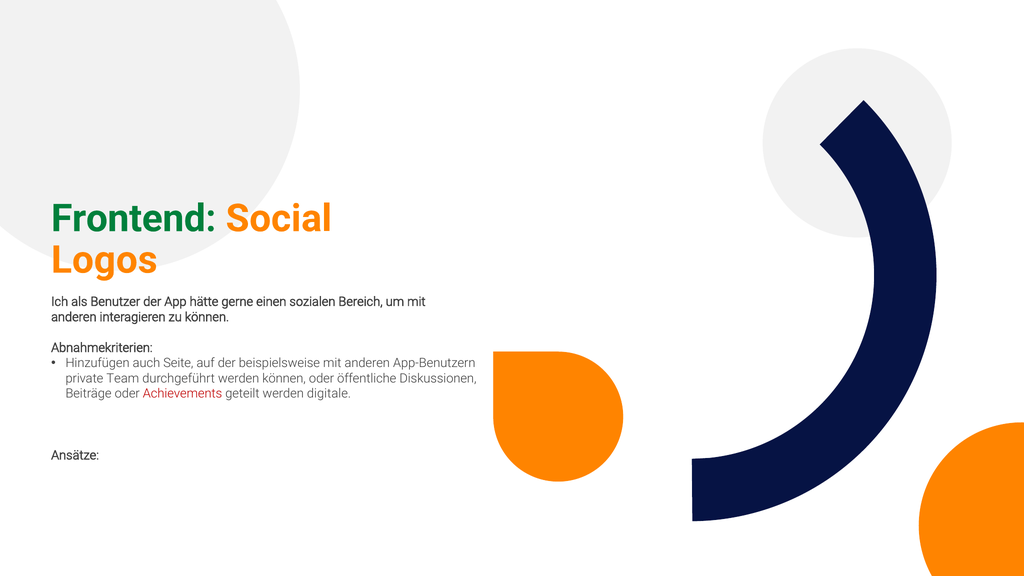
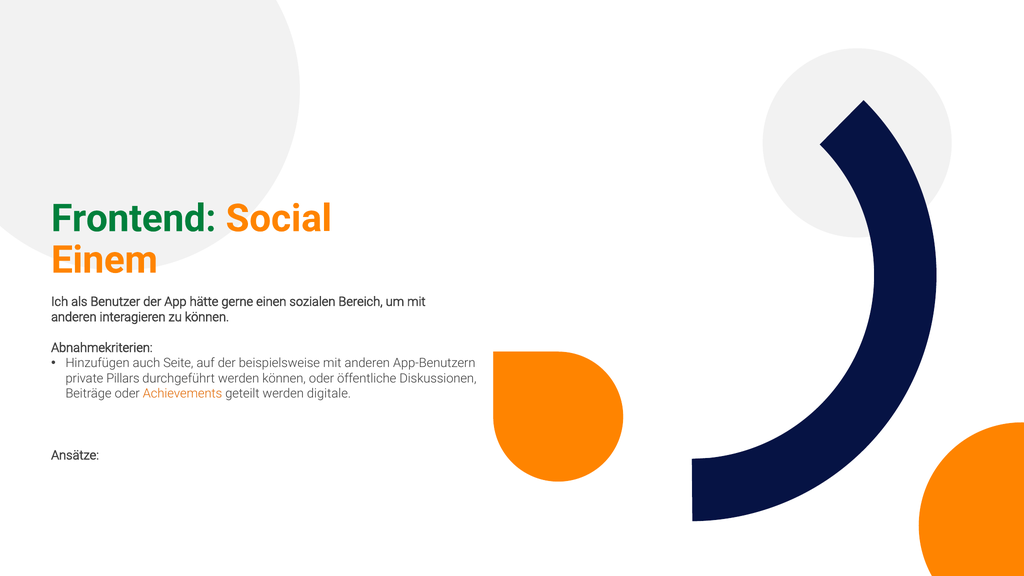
Logos: Logos -> Einem
Team: Team -> Pillars
Achievements colour: red -> orange
